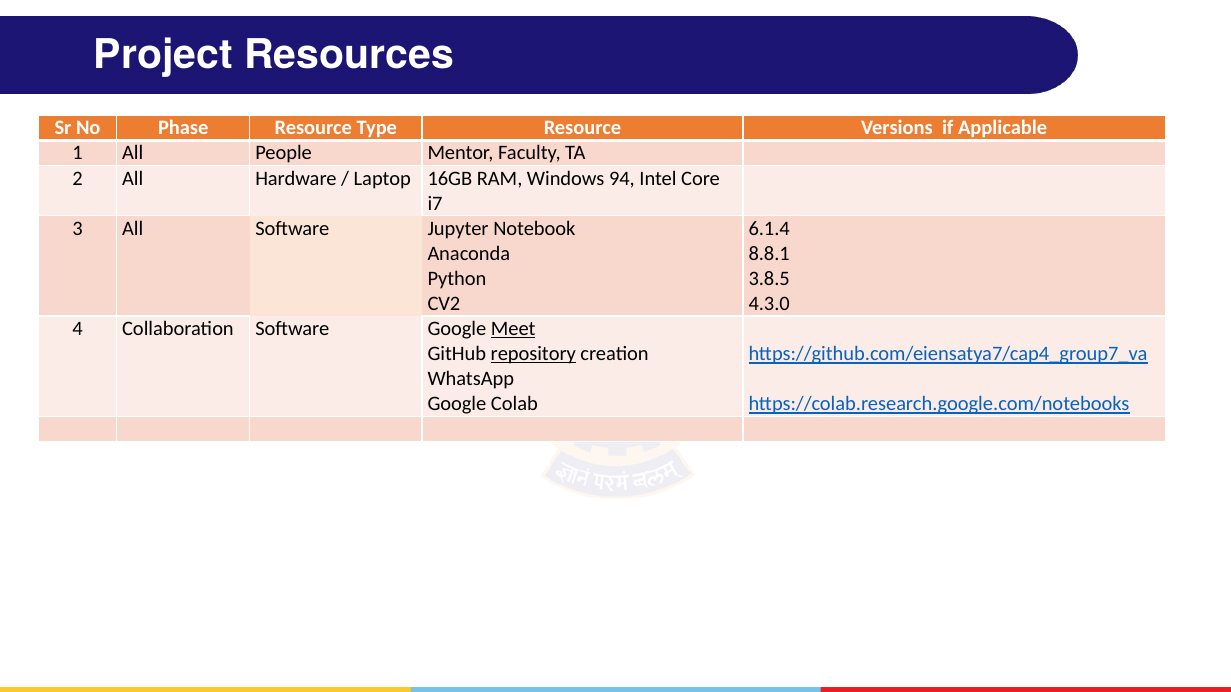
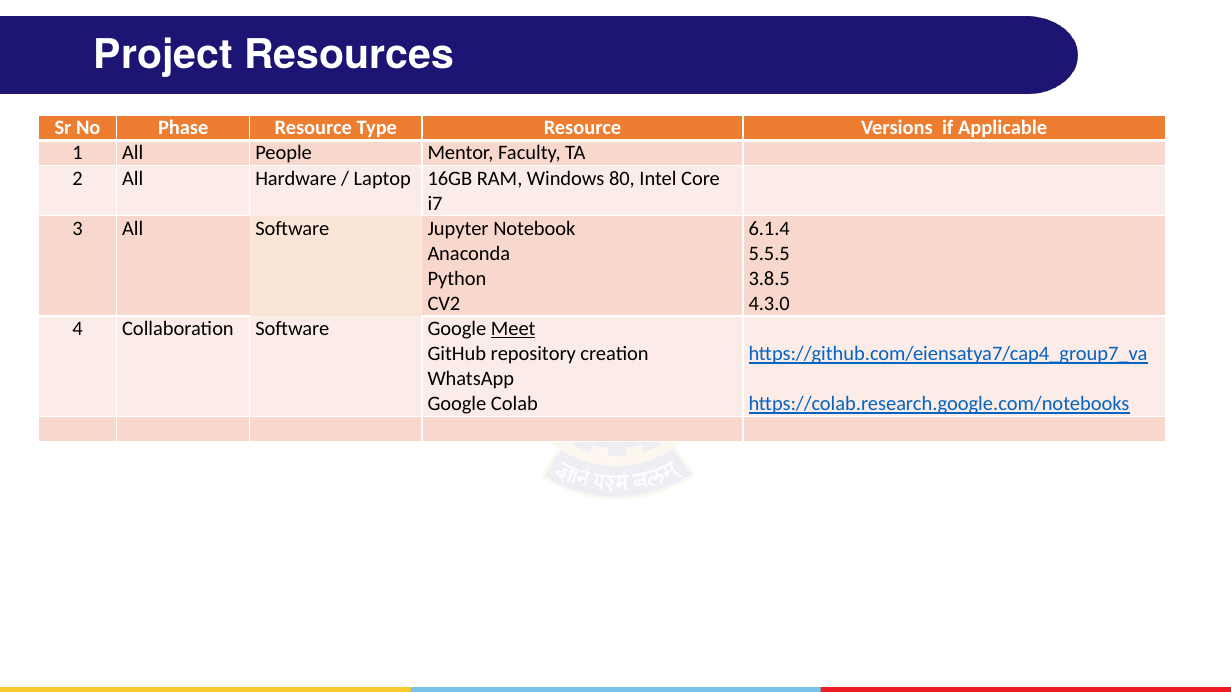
94: 94 -> 80
8.8.1: 8.8.1 -> 5.5.5
repository underline: present -> none
